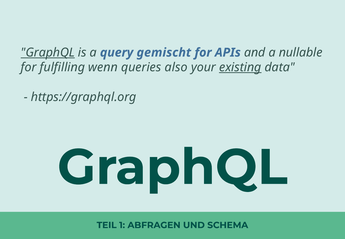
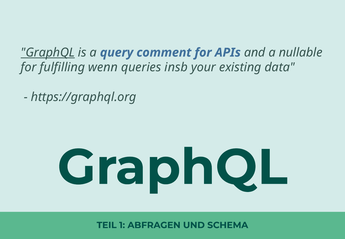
gemischt: gemischt -> comment
also: also -> insb
existing underline: present -> none
